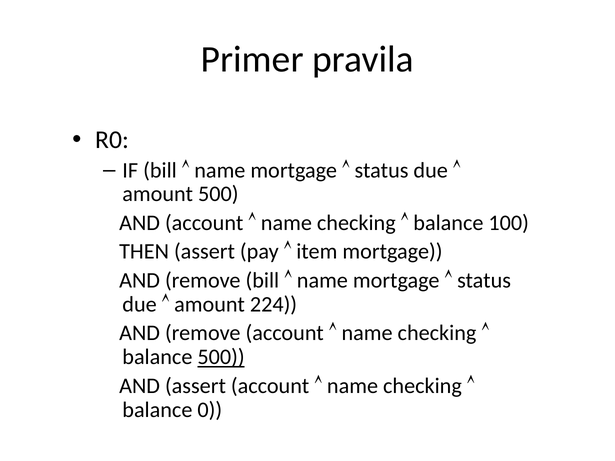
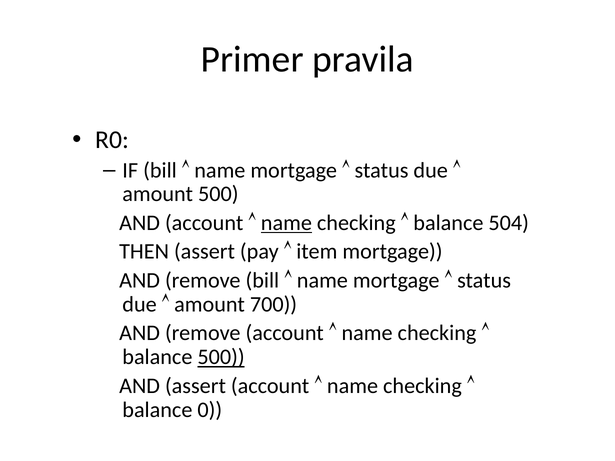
name at (286, 223) underline: none -> present
100: 100 -> 504
224: 224 -> 700
